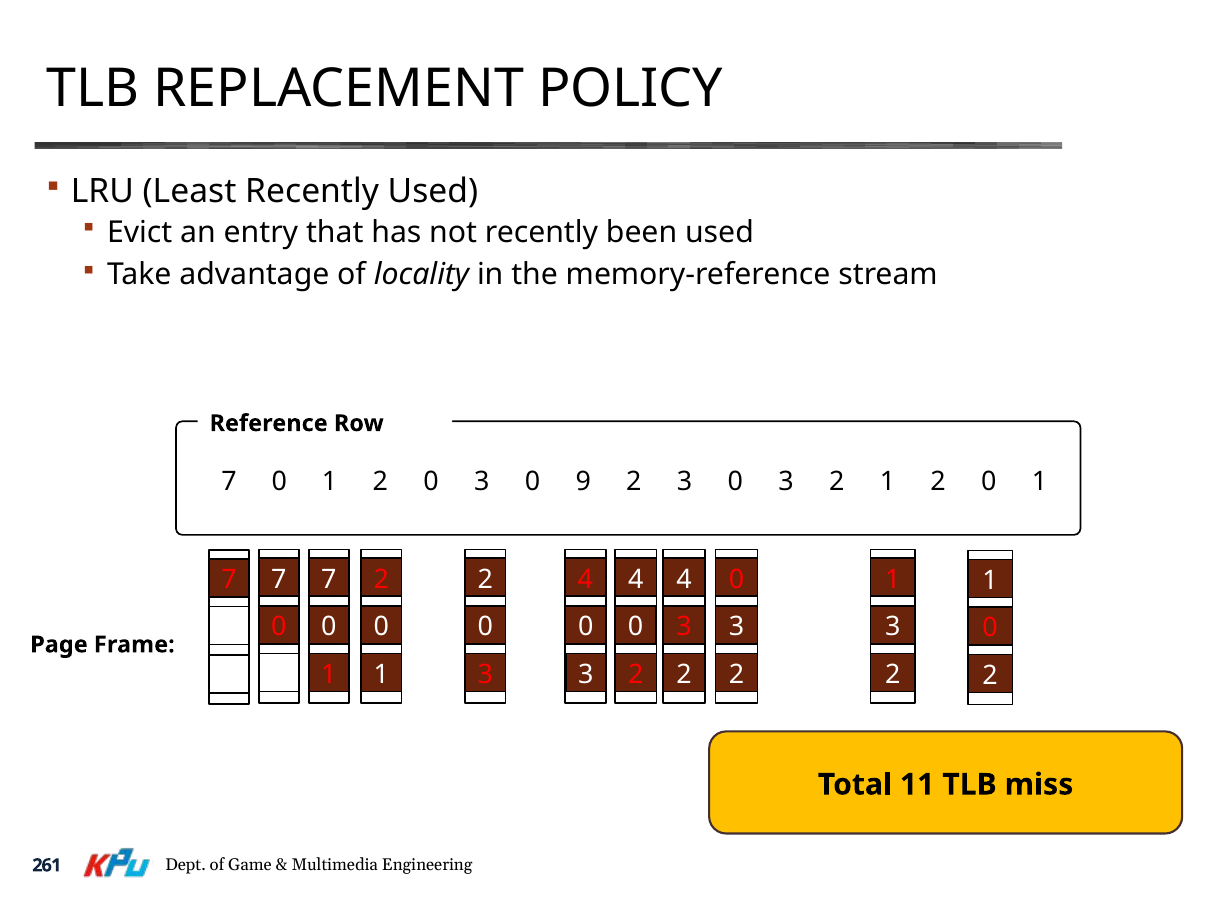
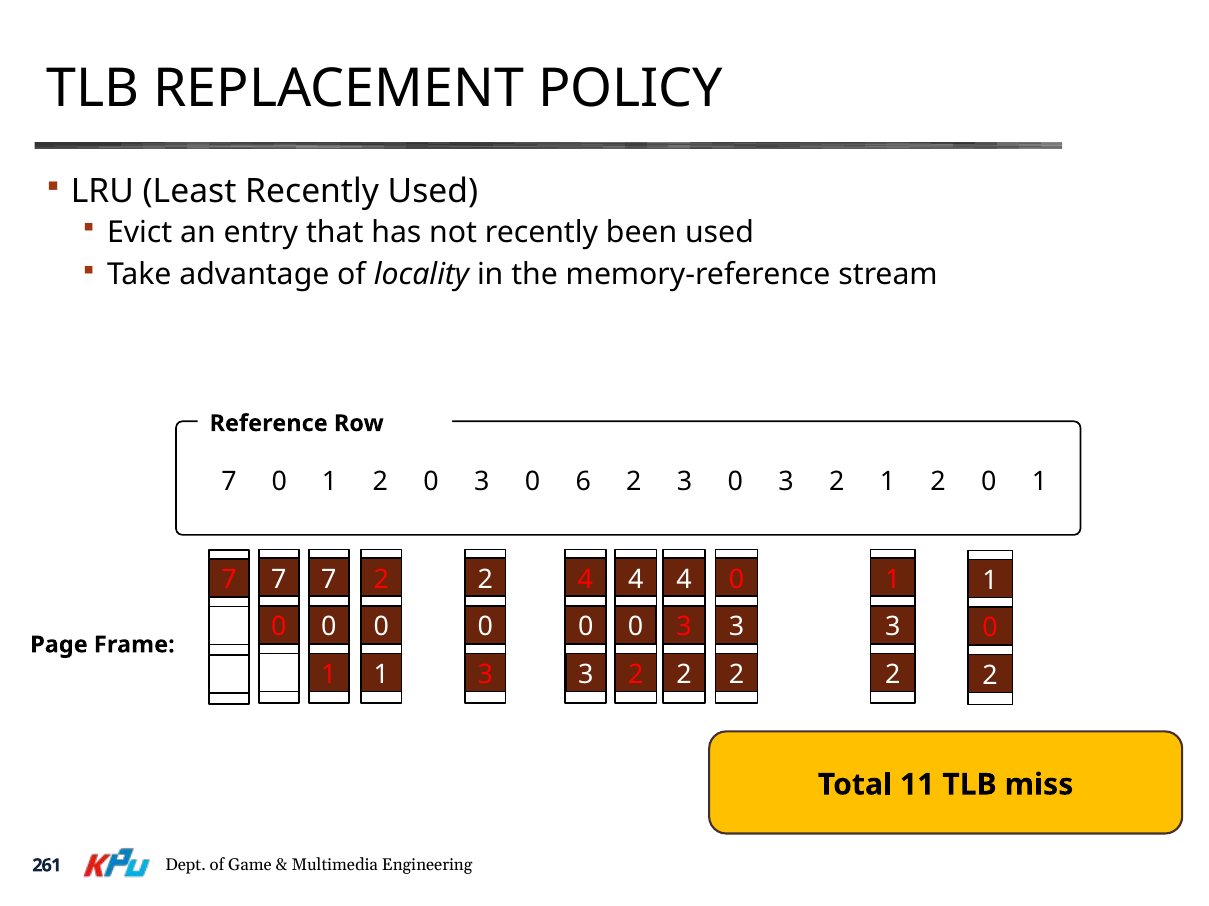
9: 9 -> 6
